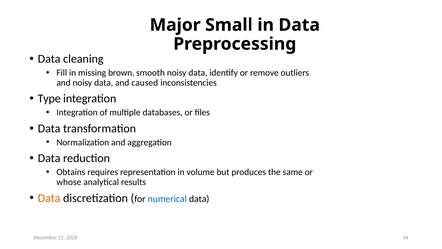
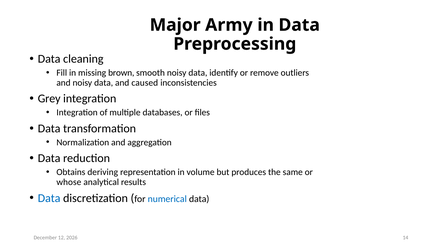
Small: Small -> Army
Type: Type -> Grey
requires: requires -> deriving
Data at (49, 198) colour: orange -> blue
